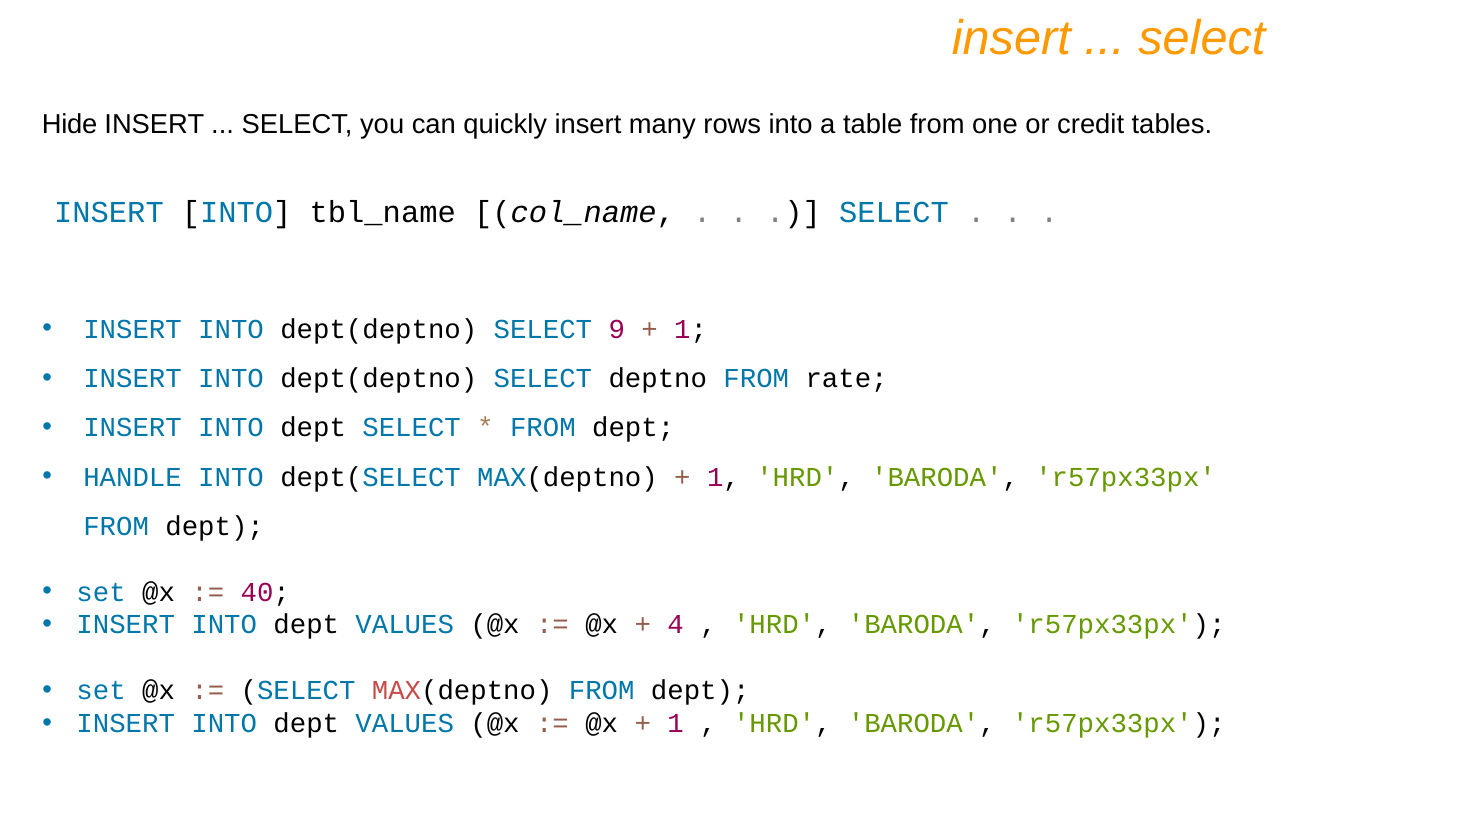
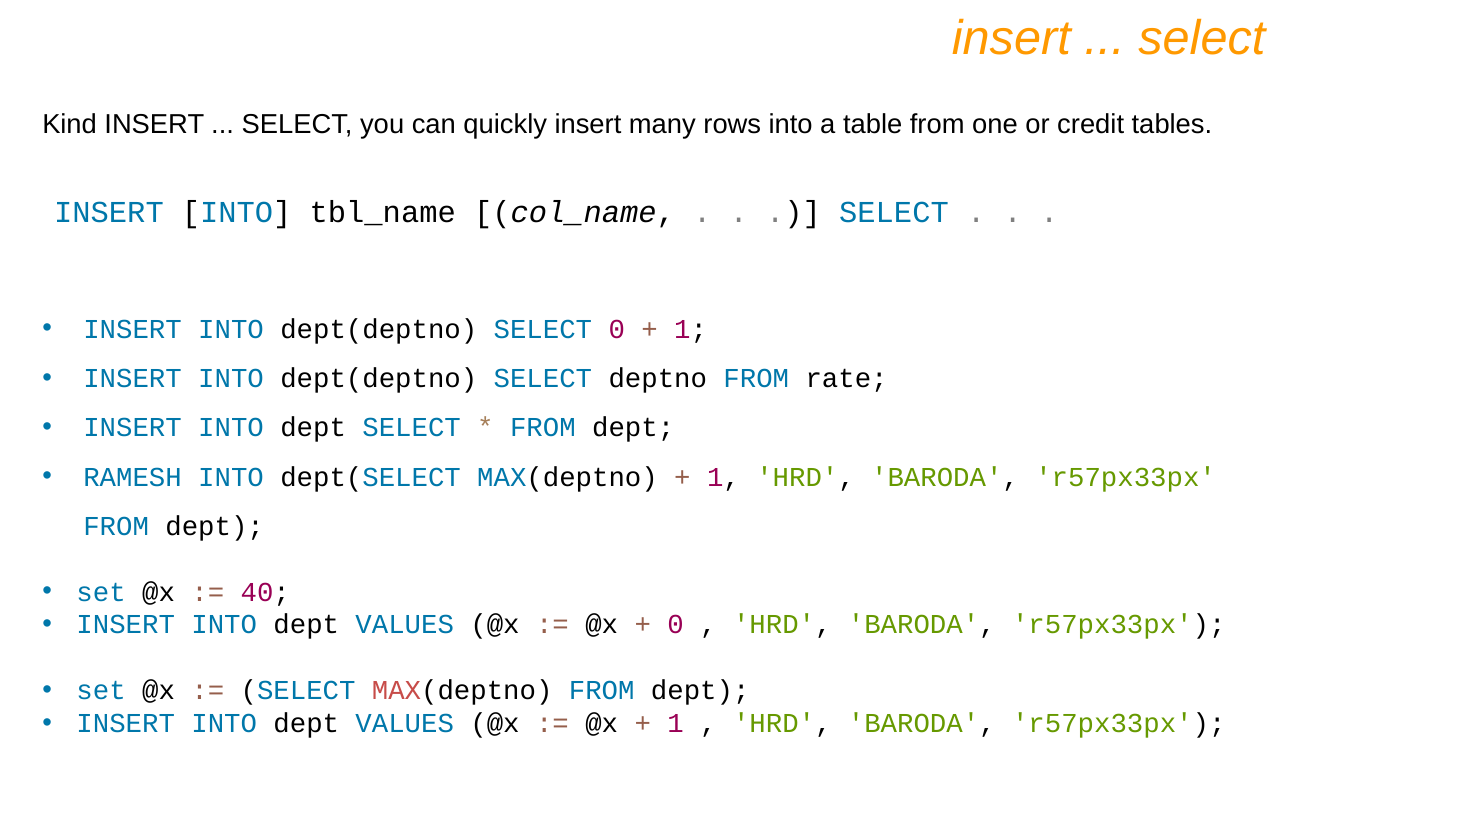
Hide: Hide -> Kind
SELECT 9: 9 -> 0
HANDLE: HANDLE -> RAMESH
4 at (676, 625): 4 -> 0
